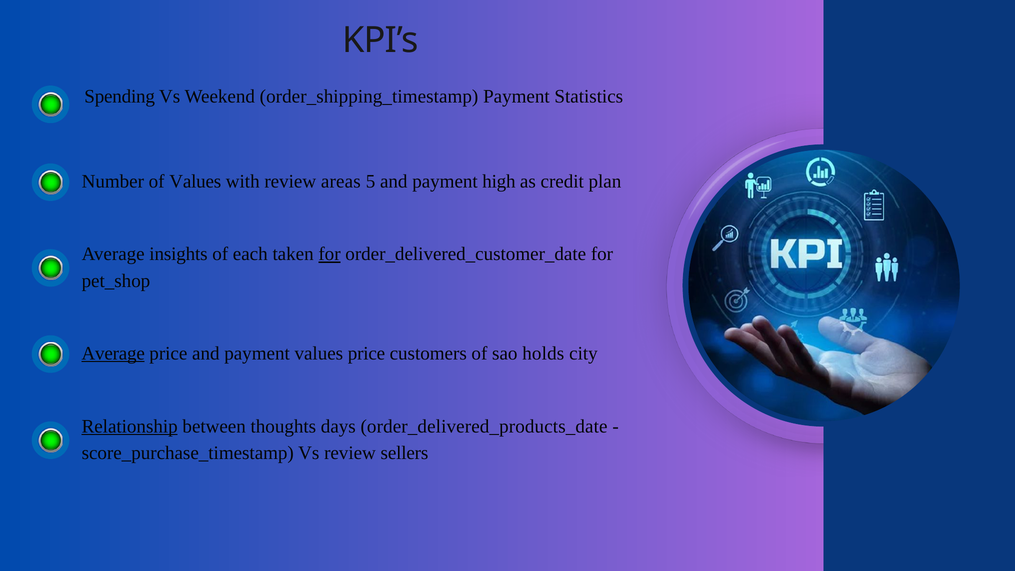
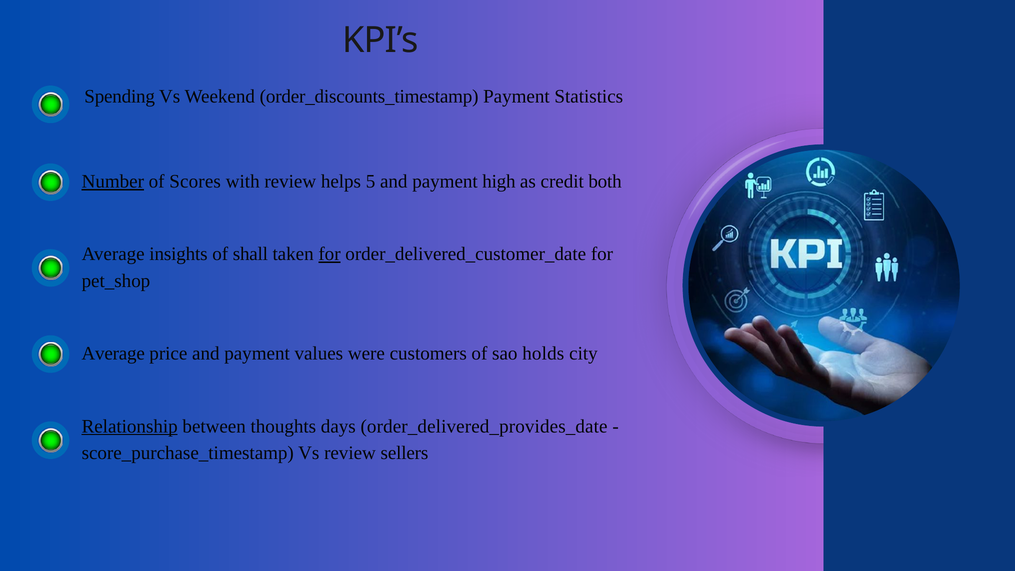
order_shipping_timestamp: order_shipping_timestamp -> order_discounts_timestamp
Number underline: none -> present
of Values: Values -> Scores
areas: areas -> helps
plan: plan -> both
each: each -> shall
Average at (113, 353) underline: present -> none
values price: price -> were
order_delivered_products_date: order_delivered_products_date -> order_delivered_provides_date
